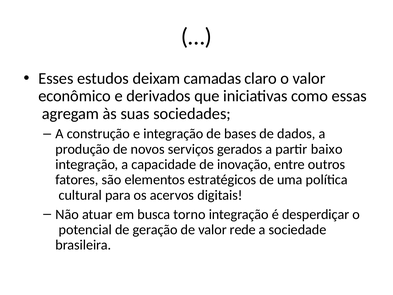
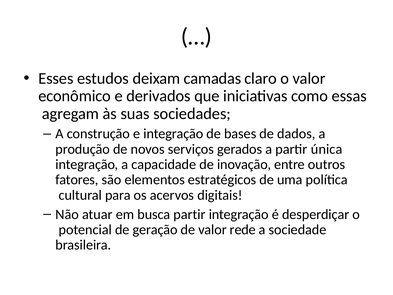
baixo: baixo -> única
busca torno: torno -> partir
